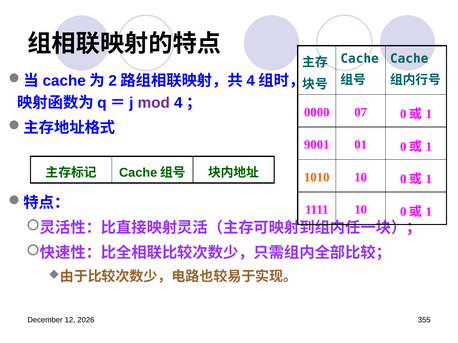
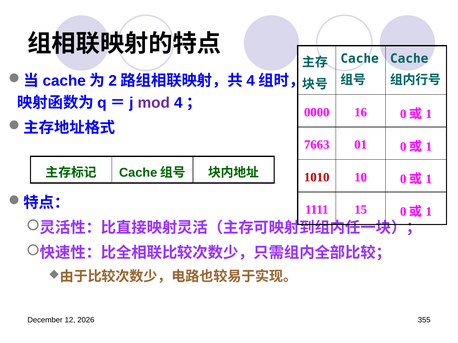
07: 07 -> 16
9001: 9001 -> 7663
1010 colour: orange -> red
1111 10: 10 -> 15
